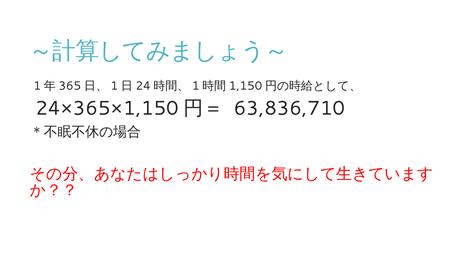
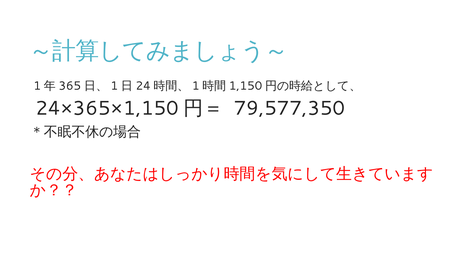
63,836,710: 63,836,710 -> 79,577,350
